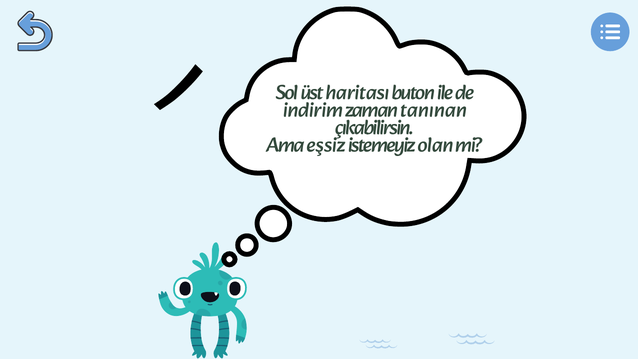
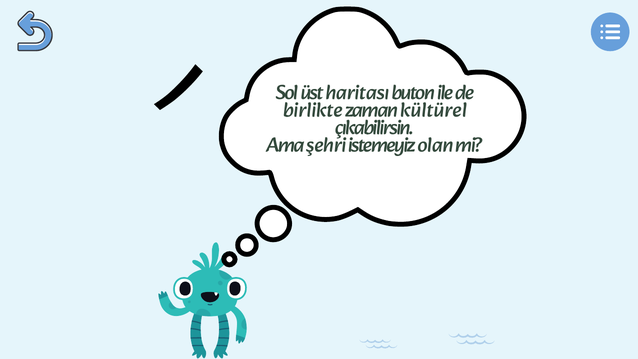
indirim: indirim -> birlikte
tanınan: tanınan -> kültürel
eşsiz: eşsiz -> şehri
